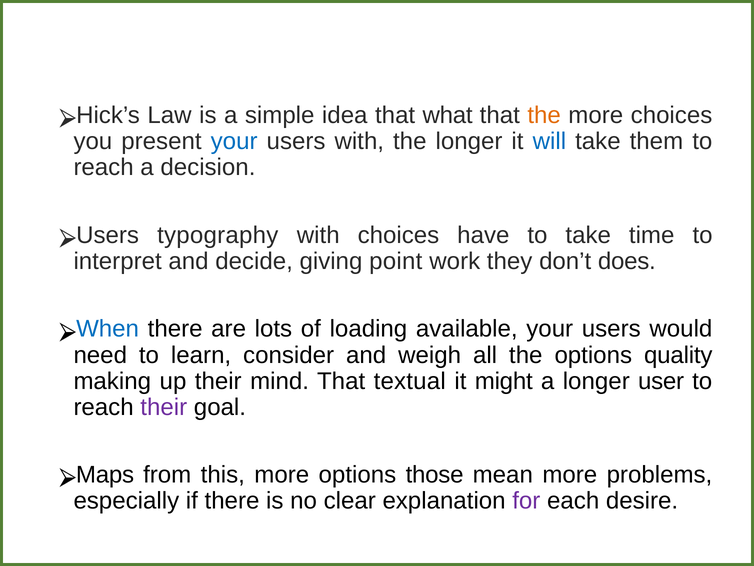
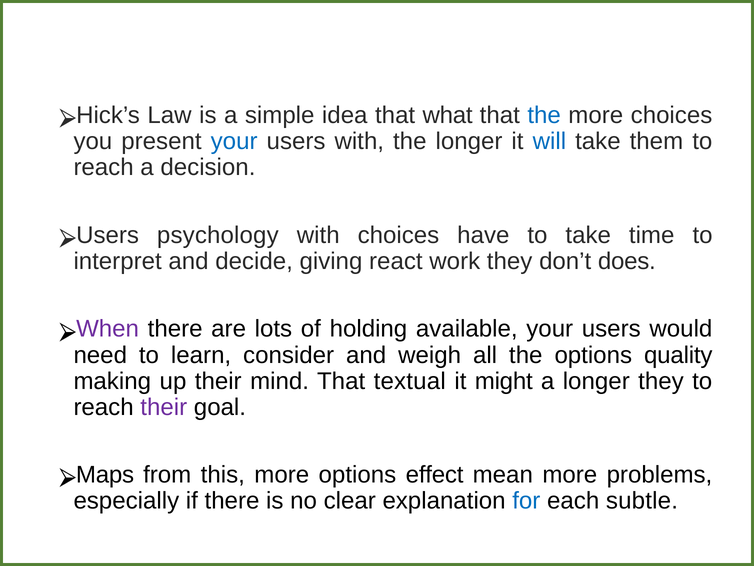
the at (544, 115) colour: orange -> blue
typography: typography -> psychology
point: point -> react
When colour: blue -> purple
loading: loading -> holding
longer user: user -> they
those: those -> effect
for colour: purple -> blue
desire: desire -> subtle
